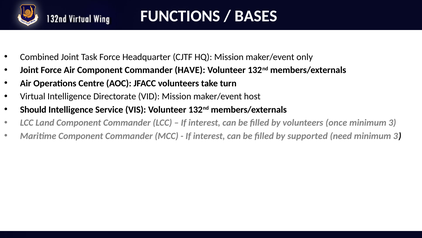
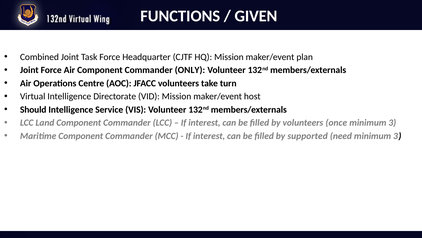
BASES: BASES -> GIVEN
only: only -> plan
HAVE: HAVE -> ONLY
